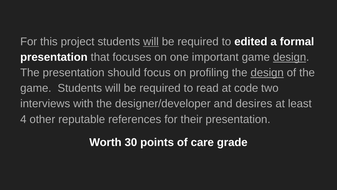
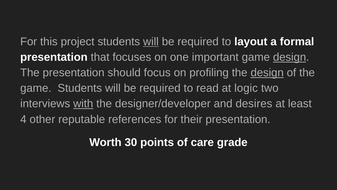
edited: edited -> layout
code: code -> logic
with underline: none -> present
